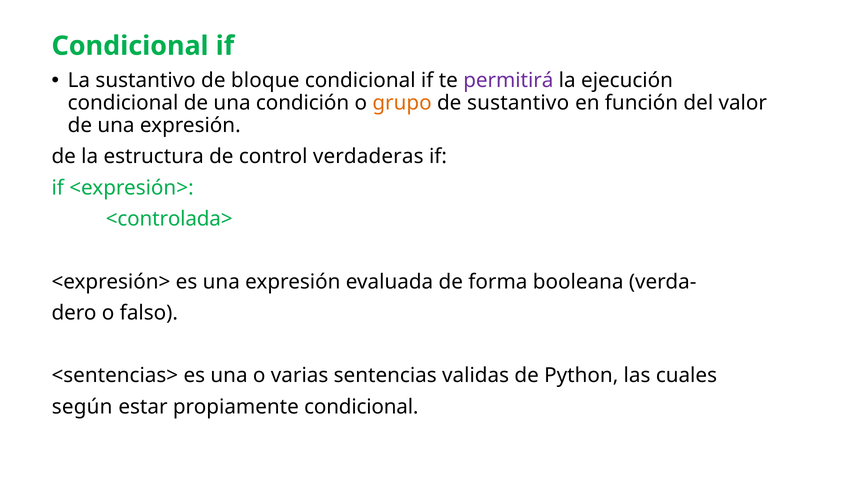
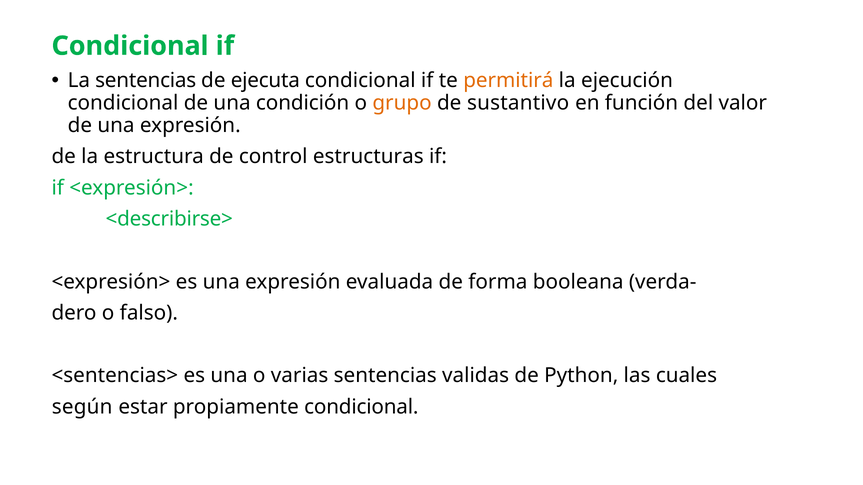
La sustantivo: sustantivo -> sentencias
bloque: bloque -> ejecuta
permitirá colour: purple -> orange
verdaderas: verdaderas -> estructuras
<controlada>: <controlada> -> <describirse>
